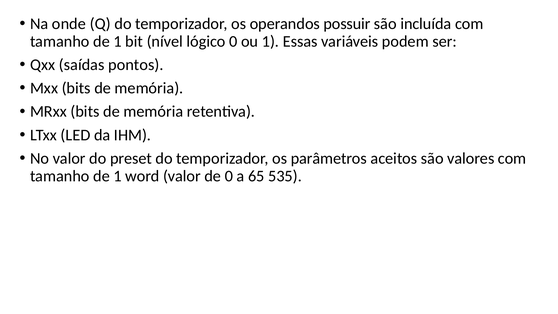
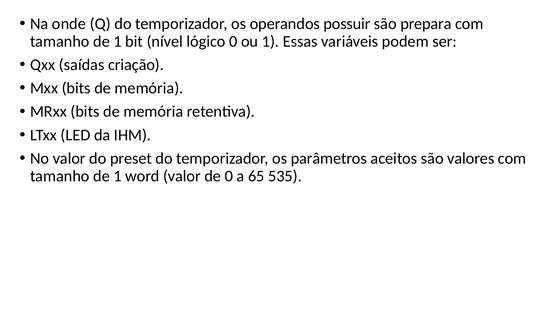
incluída: incluída -> prepara
pontos: pontos -> criação
